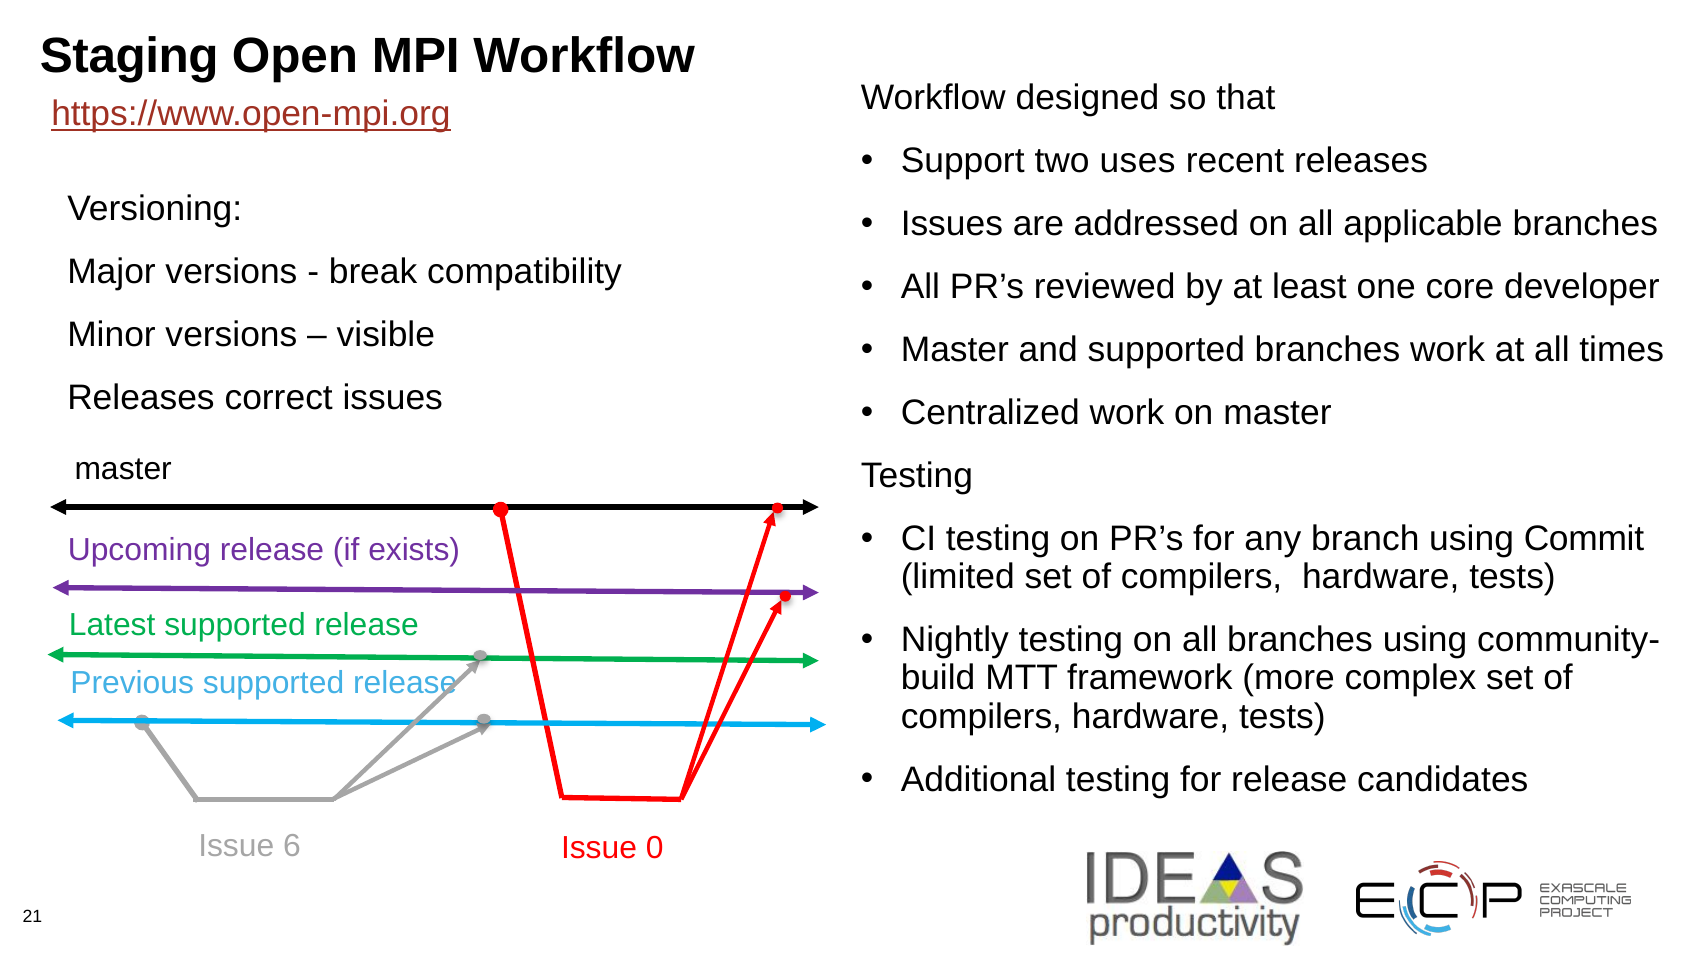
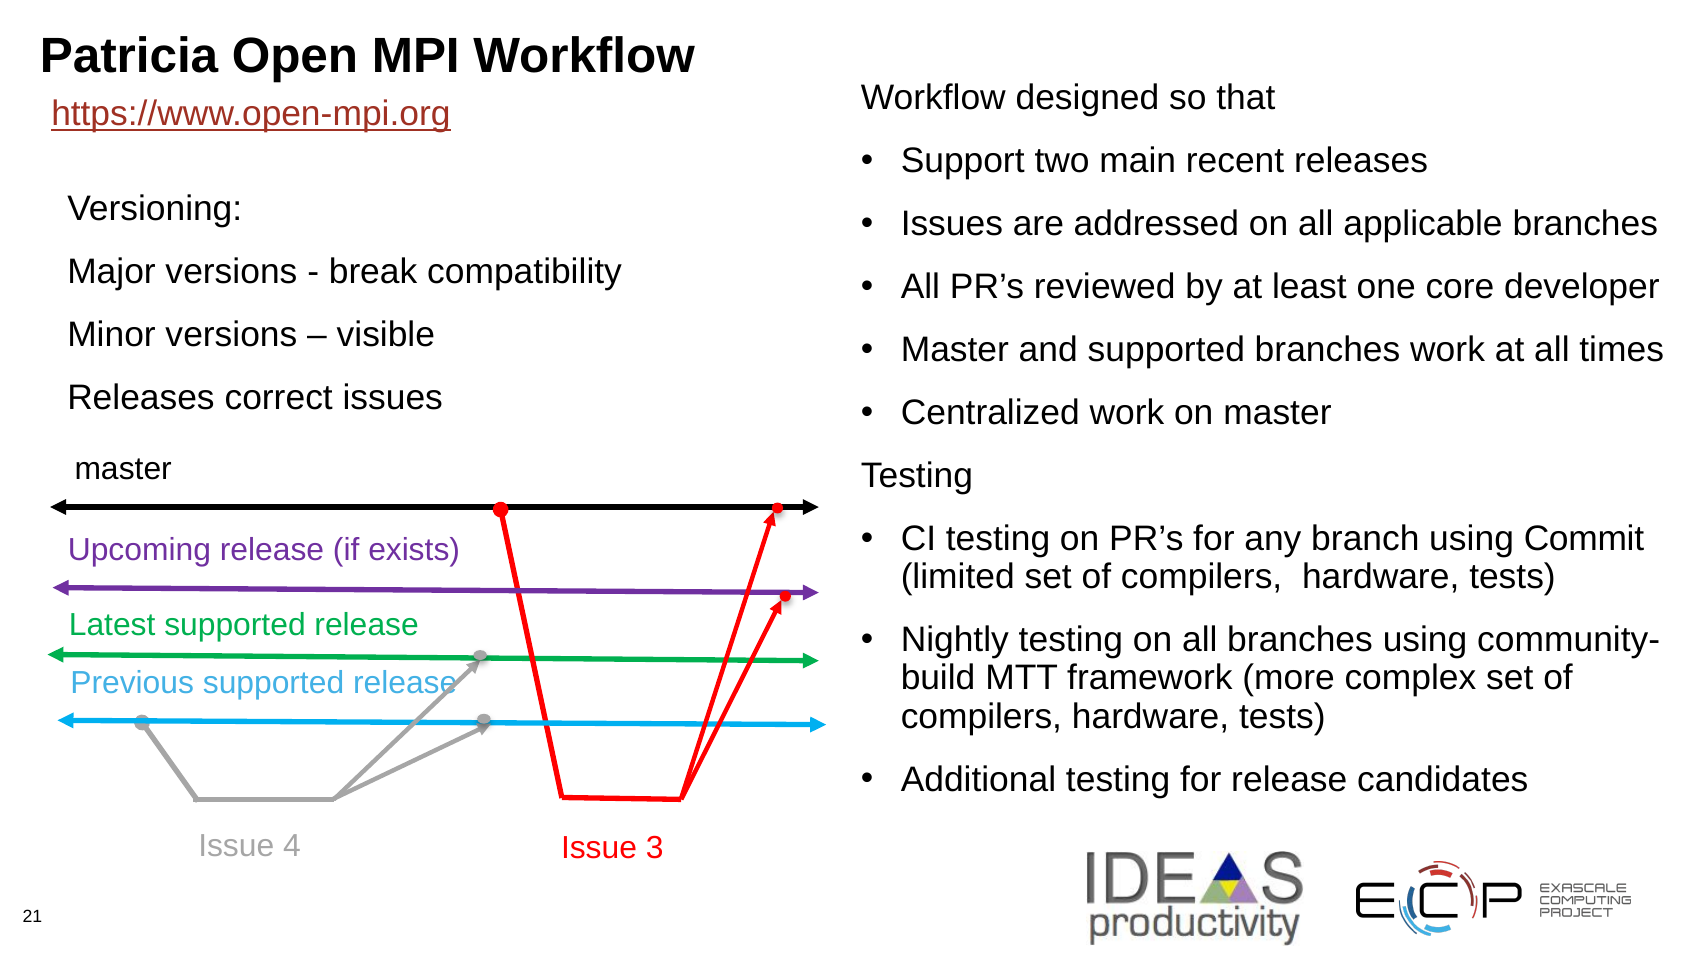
Staging: Staging -> Patricia
uses: uses -> main
6: 6 -> 4
0: 0 -> 3
